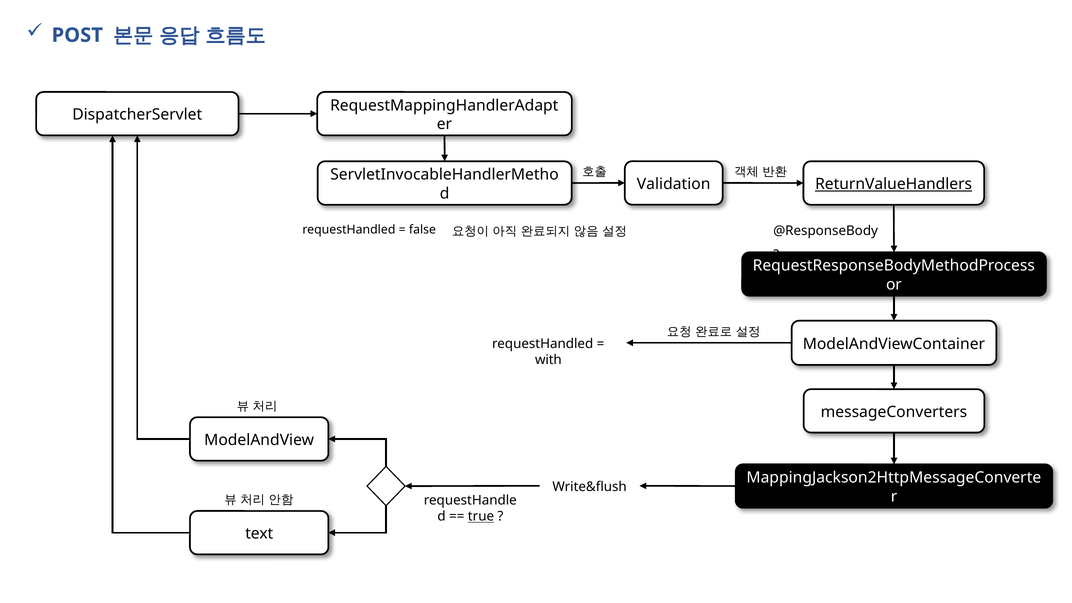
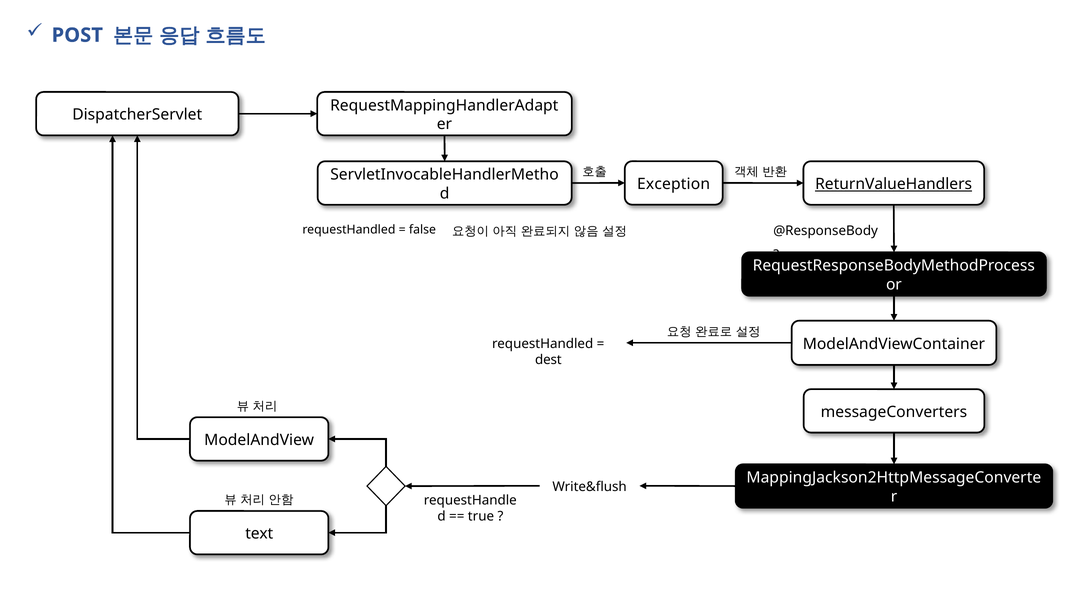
Validation: Validation -> Exception
with: with -> dest
true underline: present -> none
